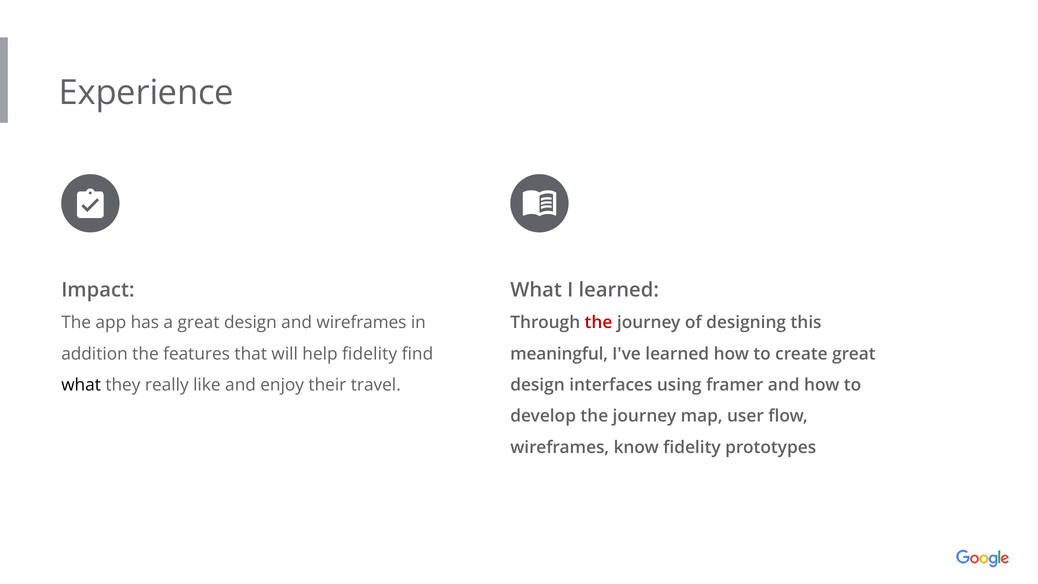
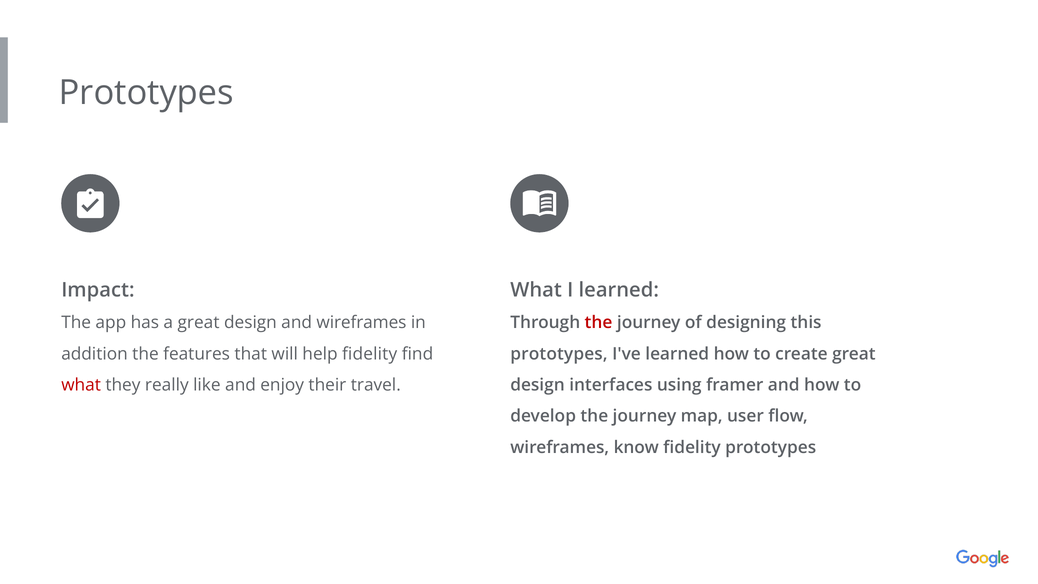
Experience at (146, 93): Experience -> Prototypes
meaningful at (559, 354): meaningful -> prototypes
what at (81, 385) colour: black -> red
